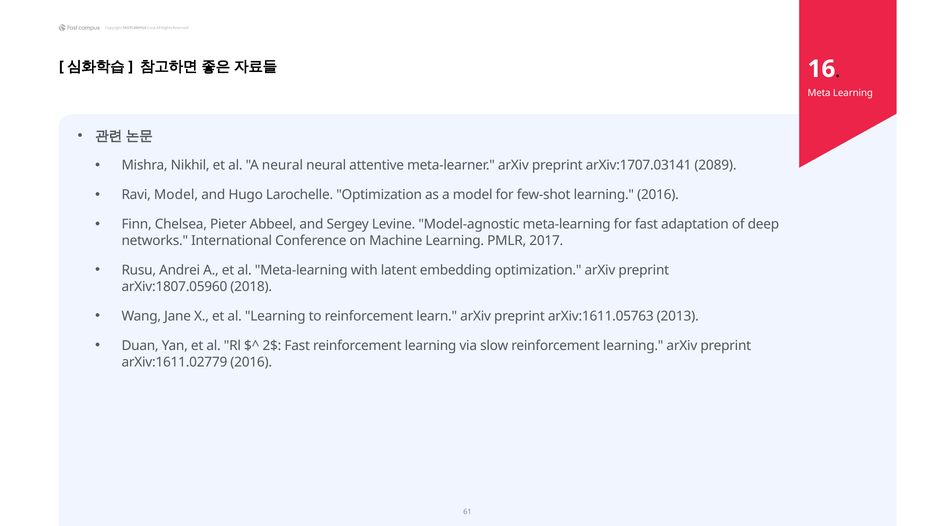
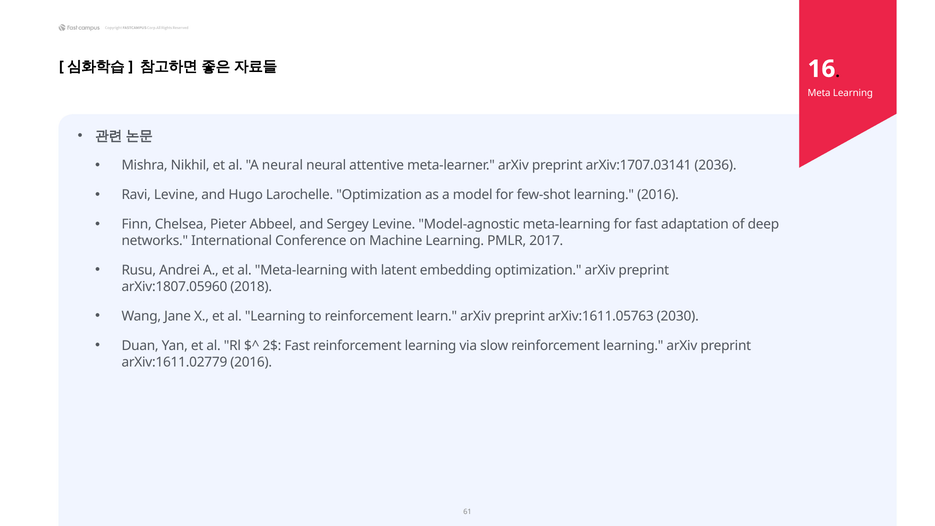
2089: 2089 -> 2036
Ravi Model: Model -> Levine
2013: 2013 -> 2030
